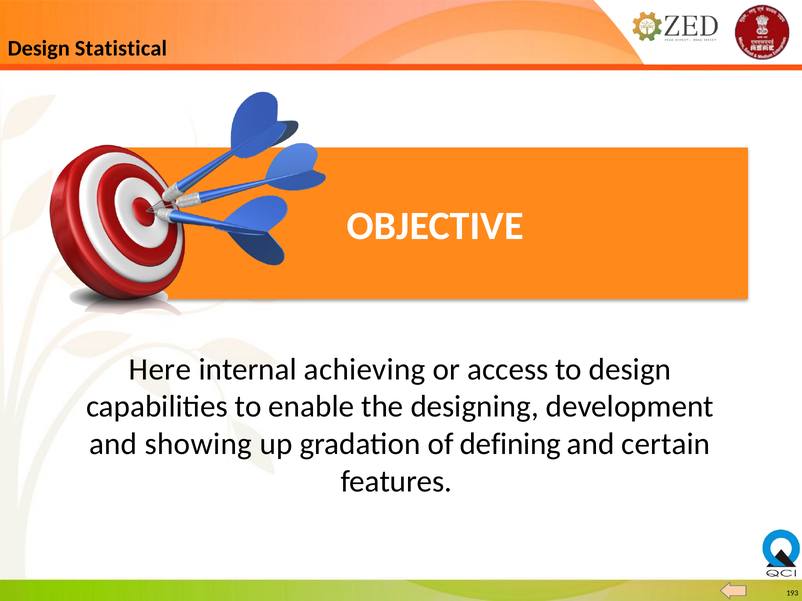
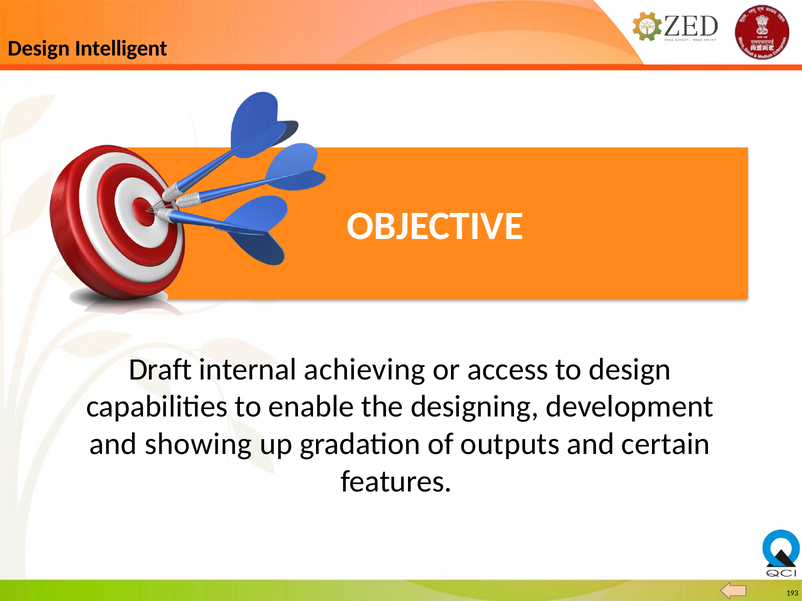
Statistical: Statistical -> Intelligent
Here: Here -> Draft
defining: defining -> outputs
